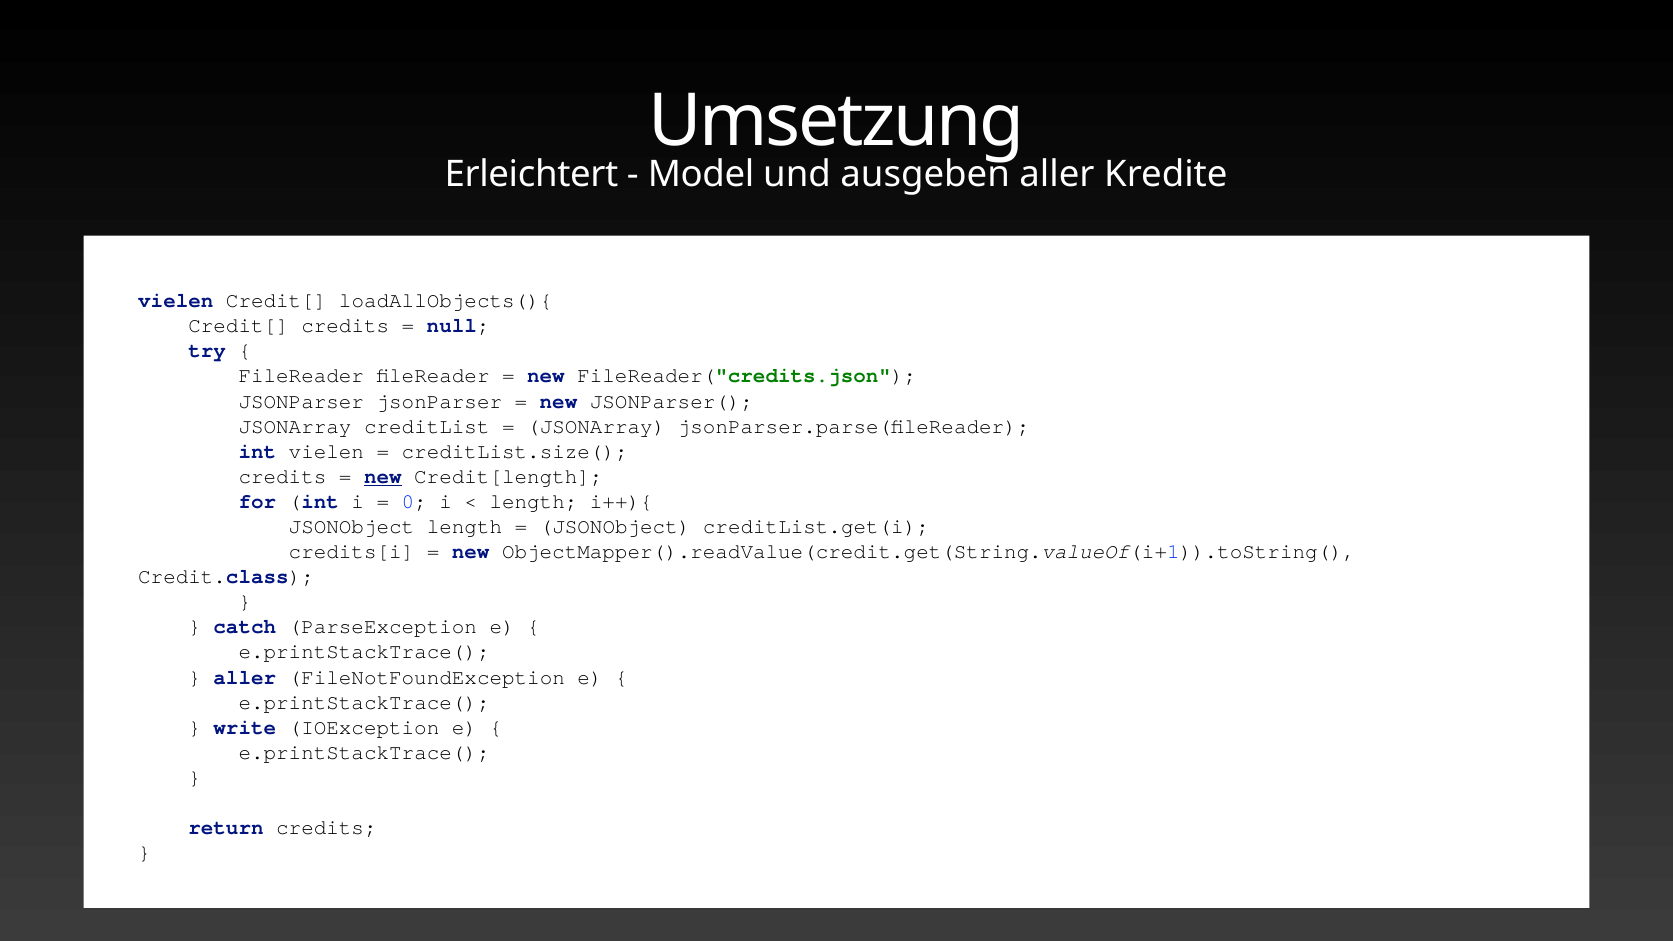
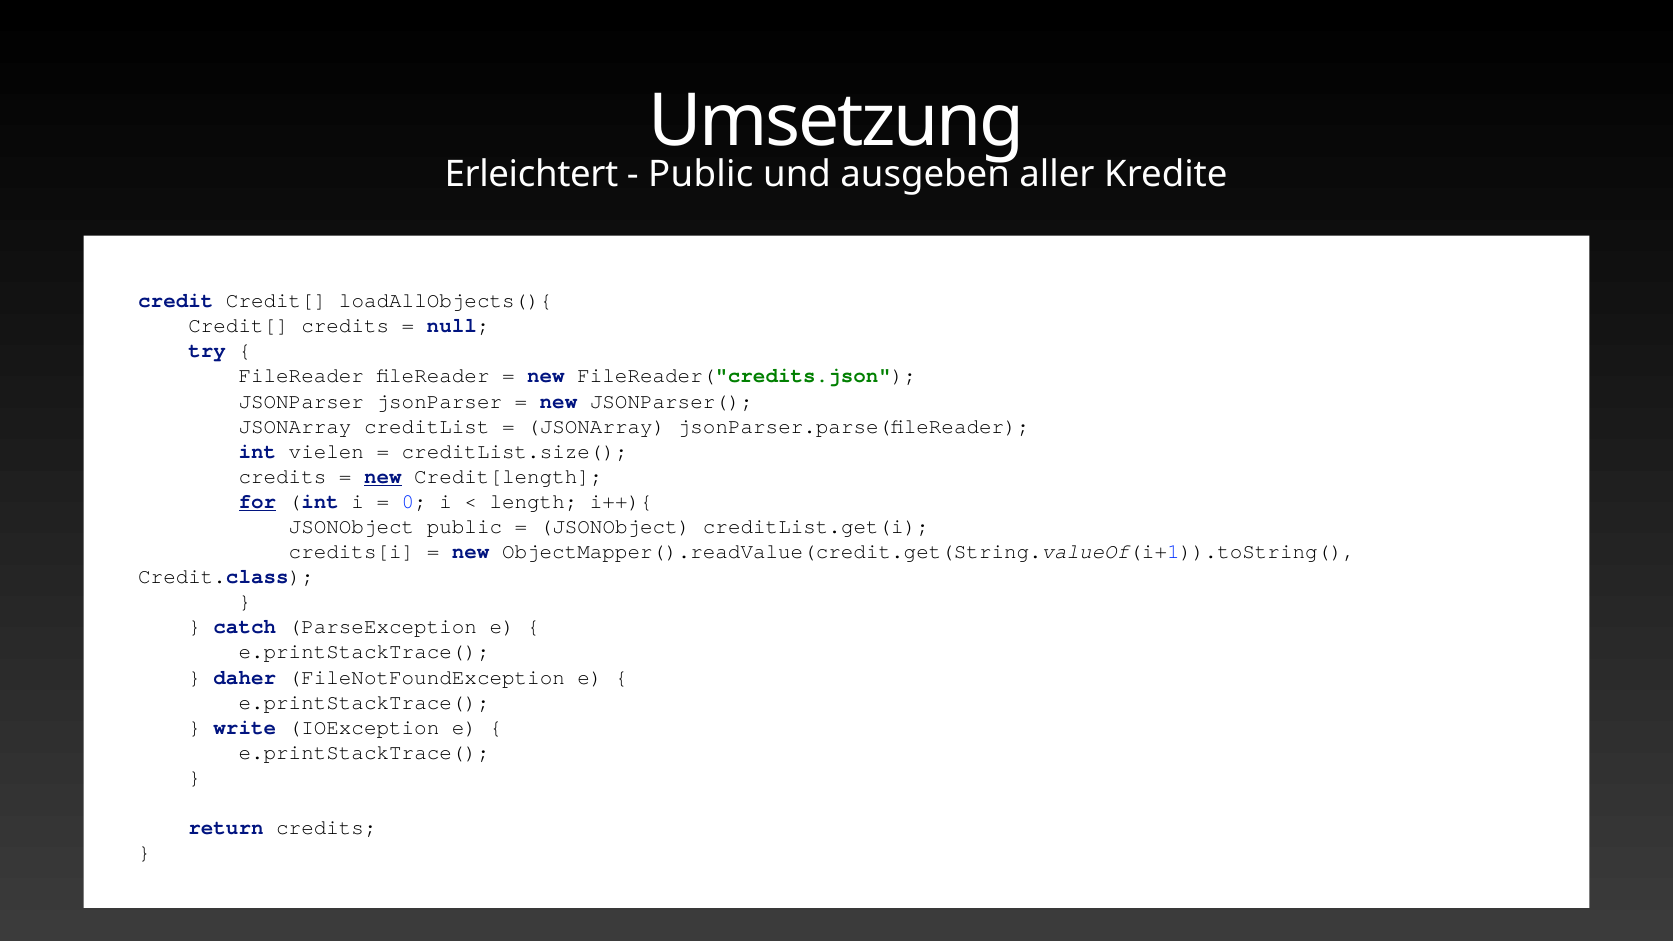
Model at (701, 174): Model -> Public
vielen at (176, 301): vielen -> credit
for underline: none -> present
JSONObject length: length -> public
aller at (245, 677): aller -> daher
